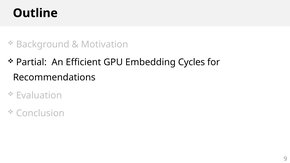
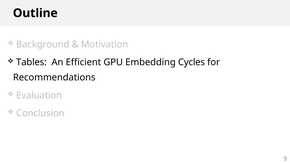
Partial: Partial -> Tables
